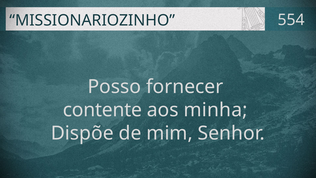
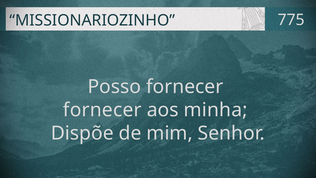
554: 554 -> 775
contente at (102, 110): contente -> fornecer
